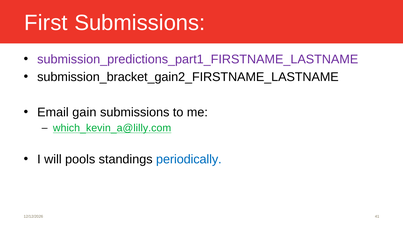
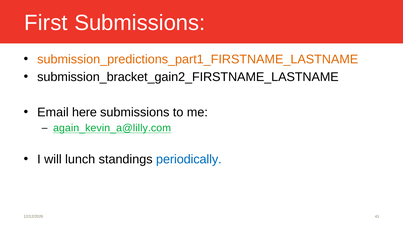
submission_predictions_part1_FIRSTNAME_LASTNAME colour: purple -> orange
gain: gain -> here
which_kevin_a@lilly.com: which_kevin_a@lilly.com -> again_kevin_a@lilly.com
pools: pools -> lunch
